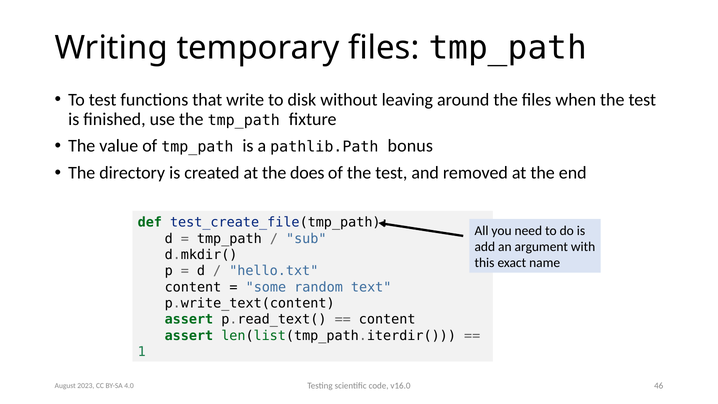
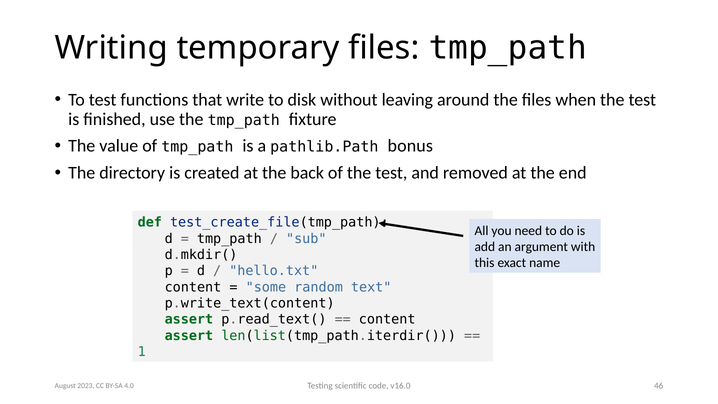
does: does -> back
